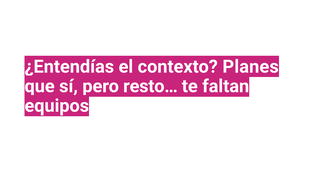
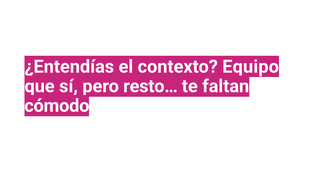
Planes: Planes -> Equipo
equipos: equipos -> cómodo
